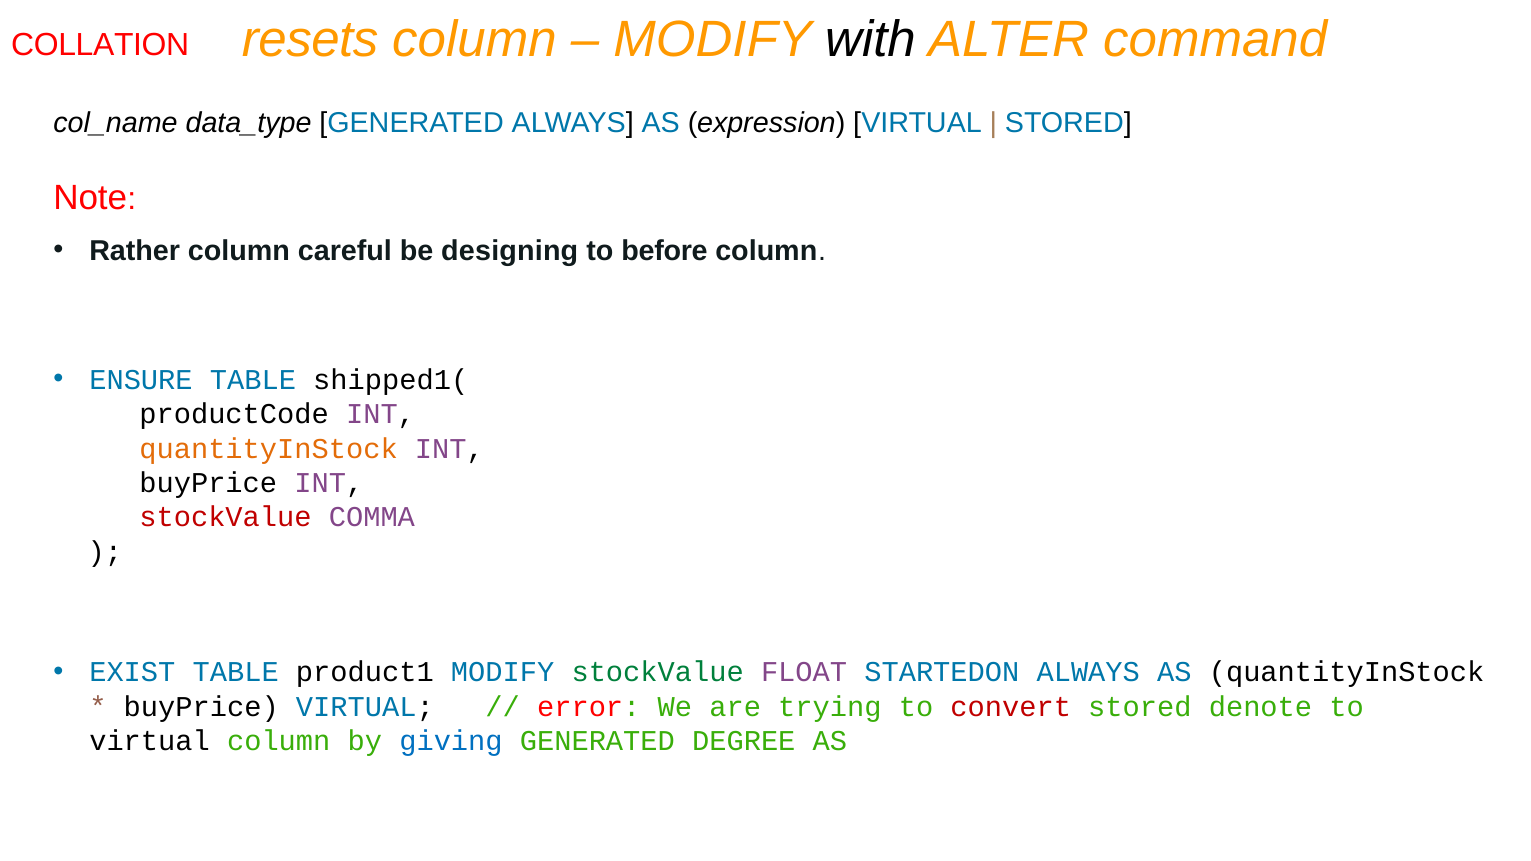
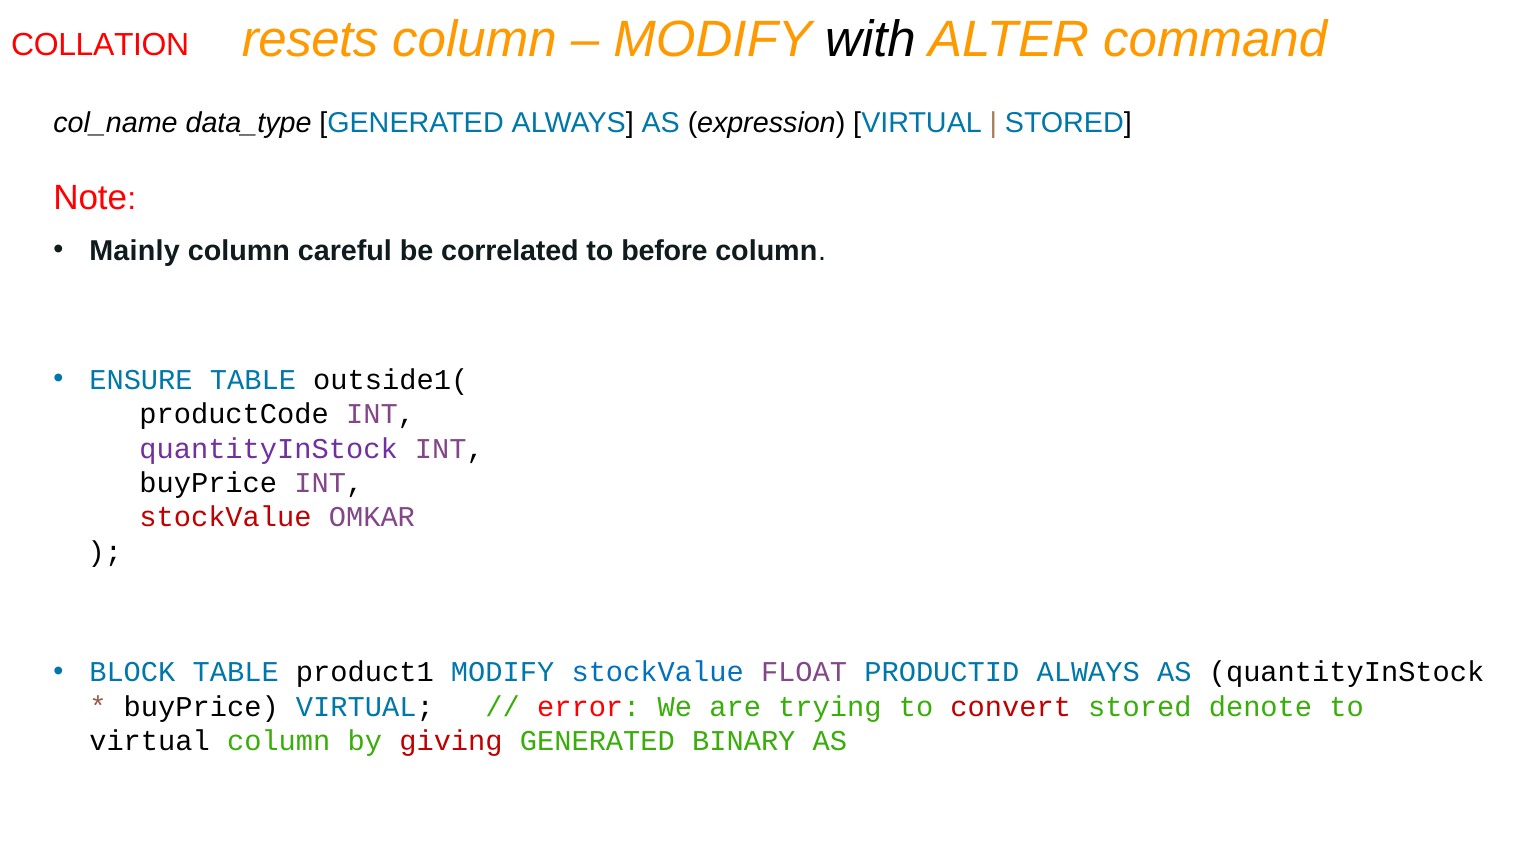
Rather: Rather -> Mainly
designing: designing -> correlated
shipped1(: shipped1( -> outside1(
quantityInStock at (269, 449) colour: orange -> purple
COMMA: COMMA -> OMKAR
EXIST: EXIST -> BLOCK
stockValue at (658, 673) colour: green -> blue
STARTEDON: STARTEDON -> PRODUCTID
giving colour: blue -> red
DEGREE: DEGREE -> BINARY
